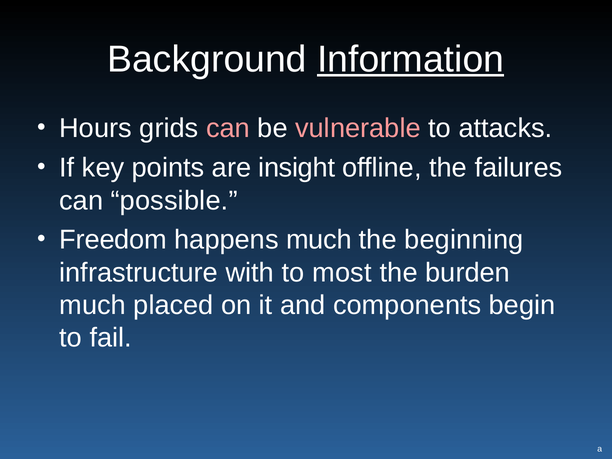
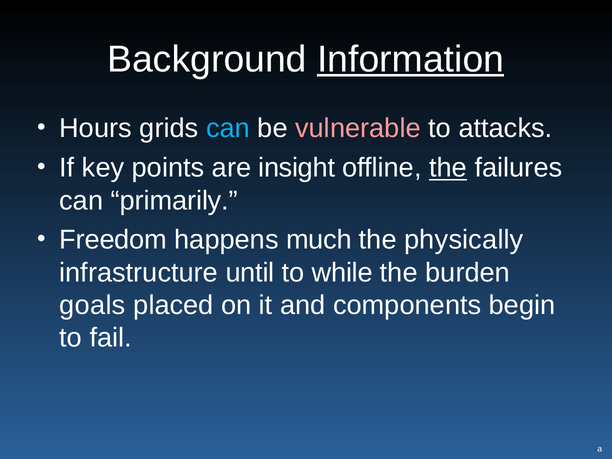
can at (228, 128) colour: pink -> light blue
the at (448, 168) underline: none -> present
possible: possible -> primarily
beginning: beginning -> physically
with: with -> until
most: most -> while
much at (93, 305): much -> goals
